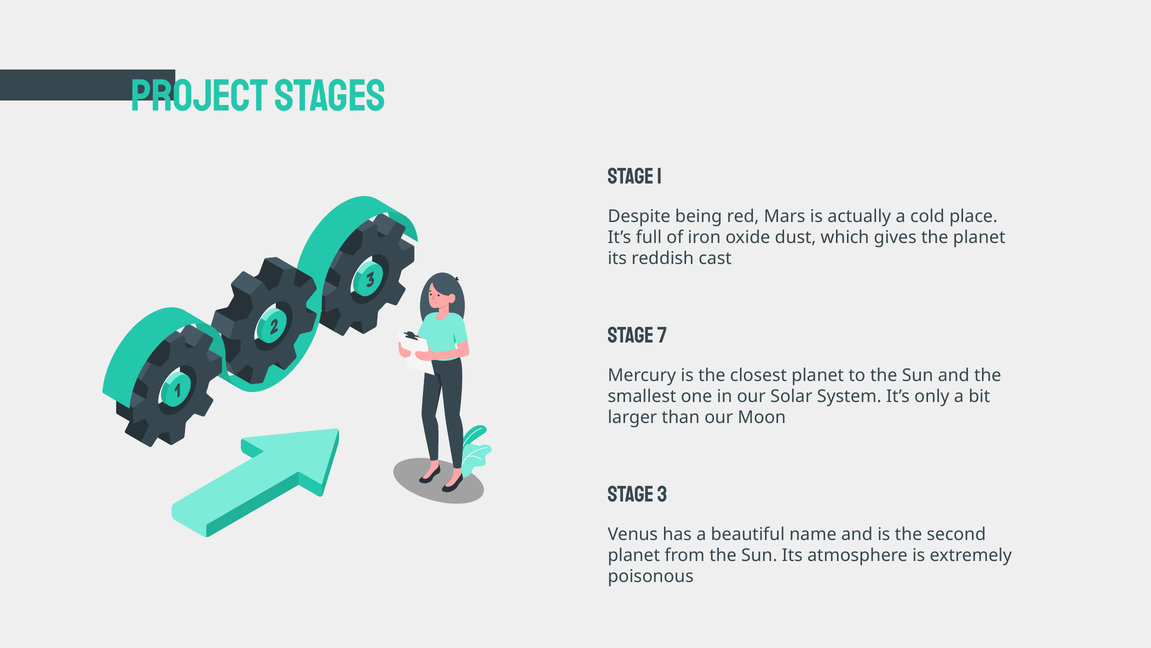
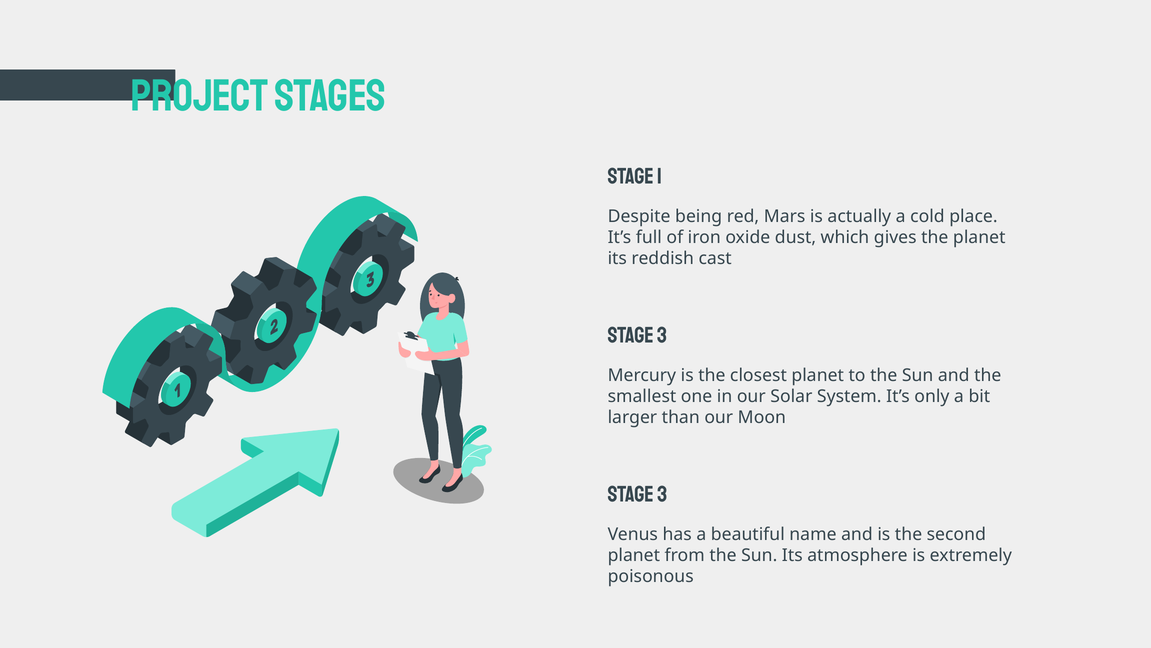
7 at (662, 335): 7 -> 3
